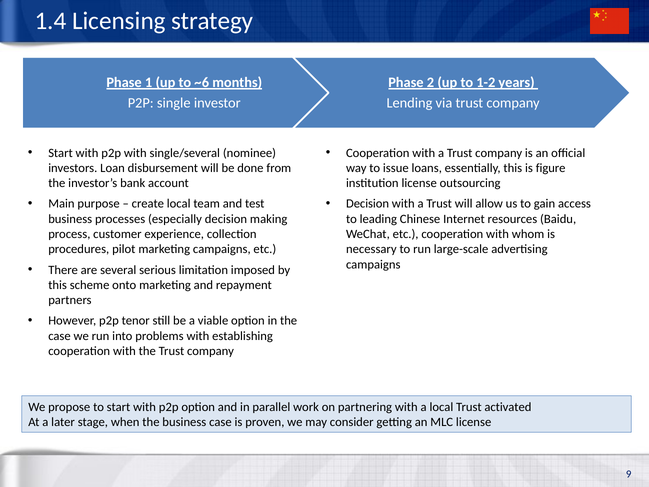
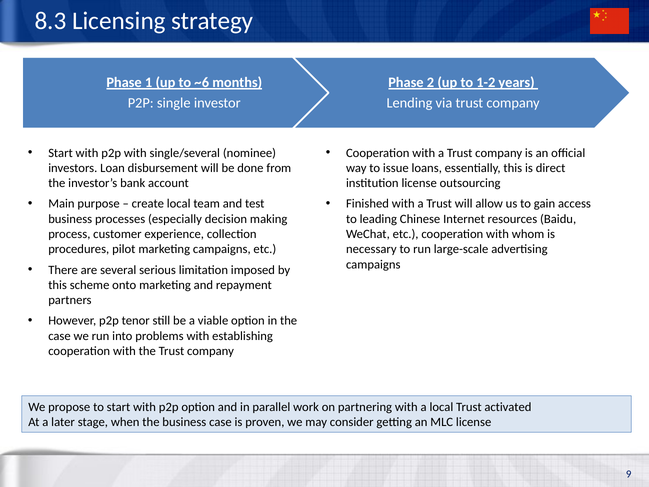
1.4: 1.4 -> 8.3
figure: figure -> direct
Decision at (368, 204): Decision -> Finished
